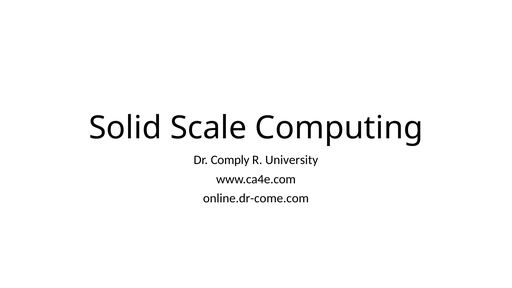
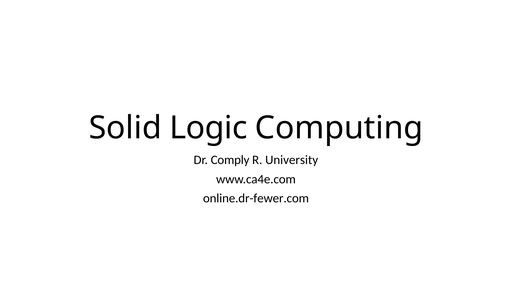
Scale: Scale -> Logic
online.dr-come.com: online.dr-come.com -> online.dr-fewer.com
